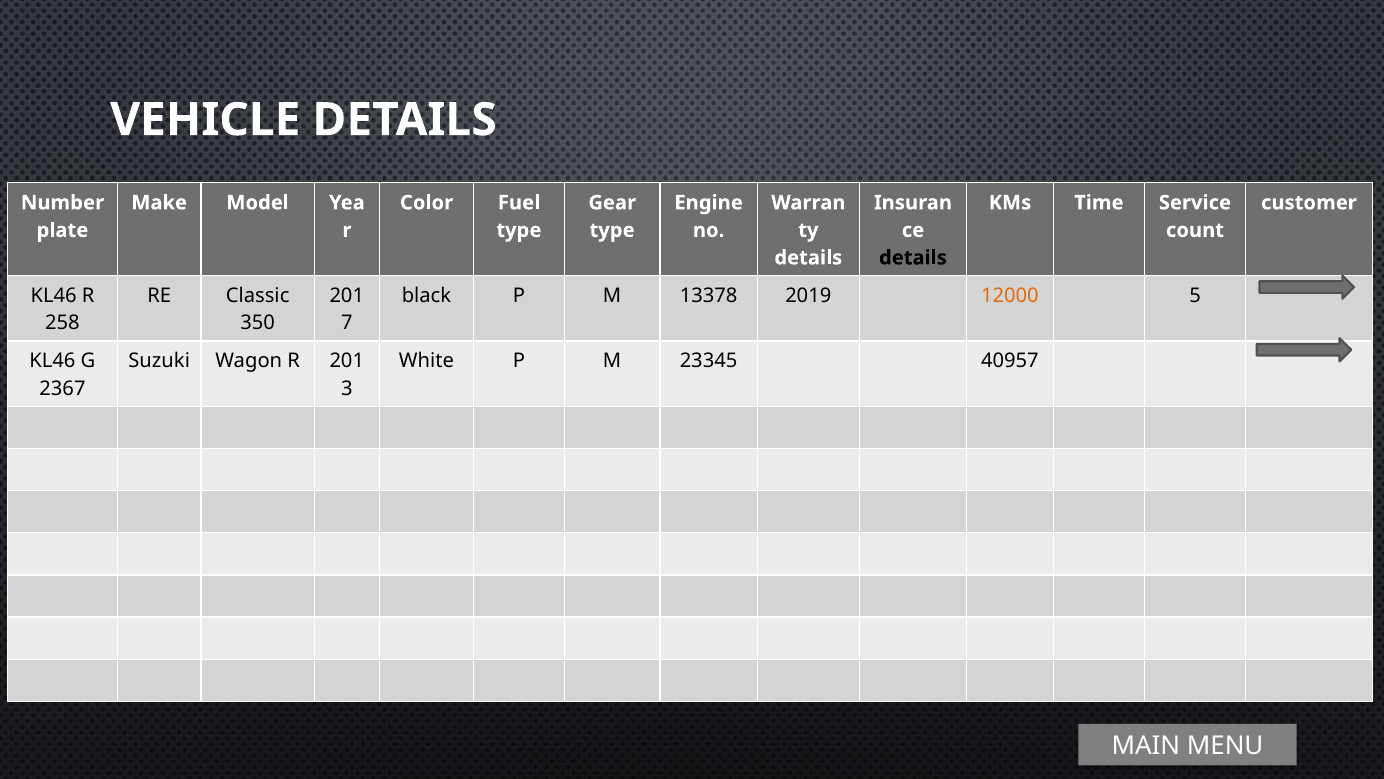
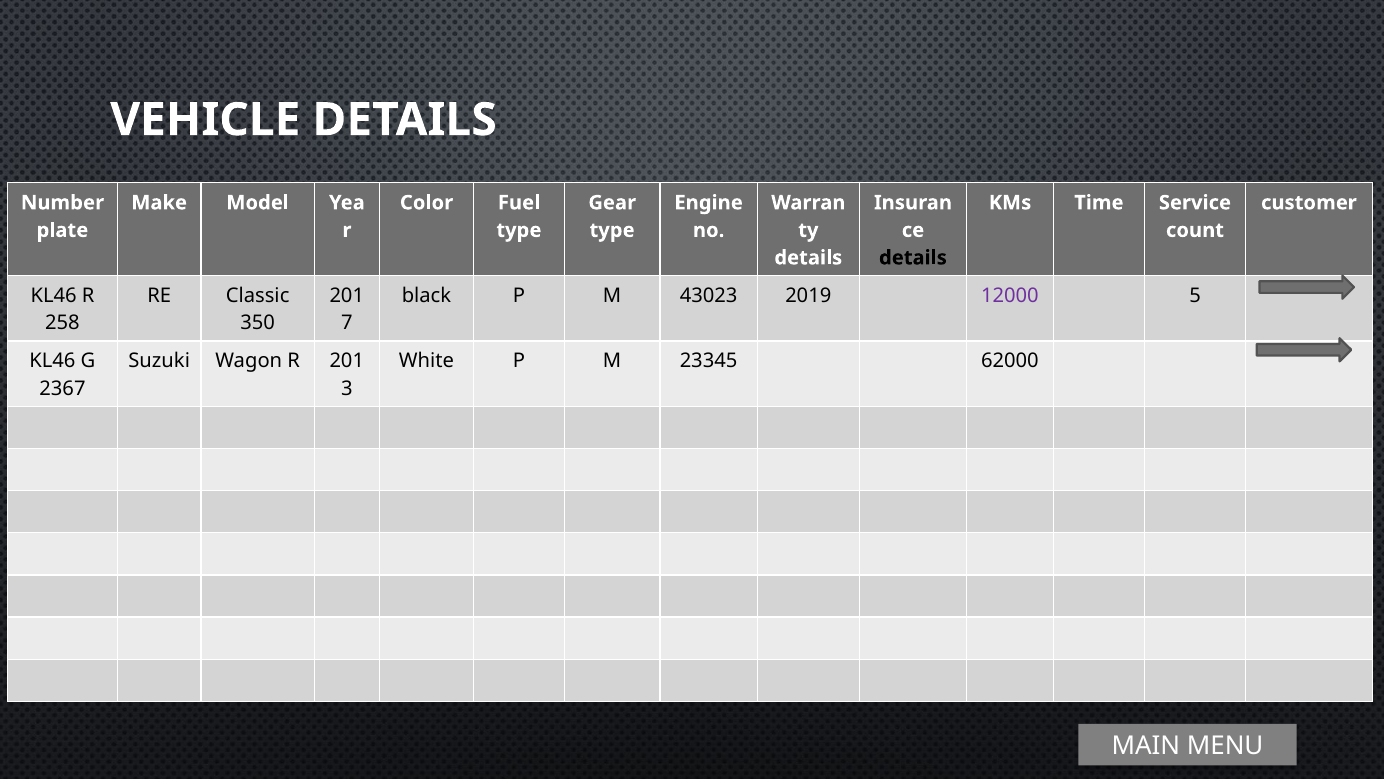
13378: 13378 -> 43023
12000 colour: orange -> purple
40957: 40957 -> 62000
